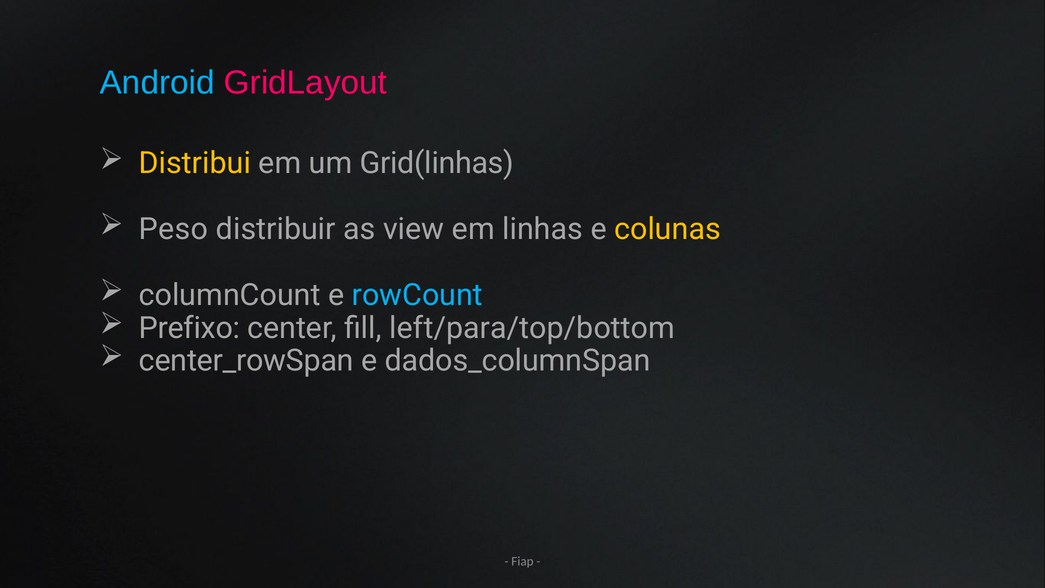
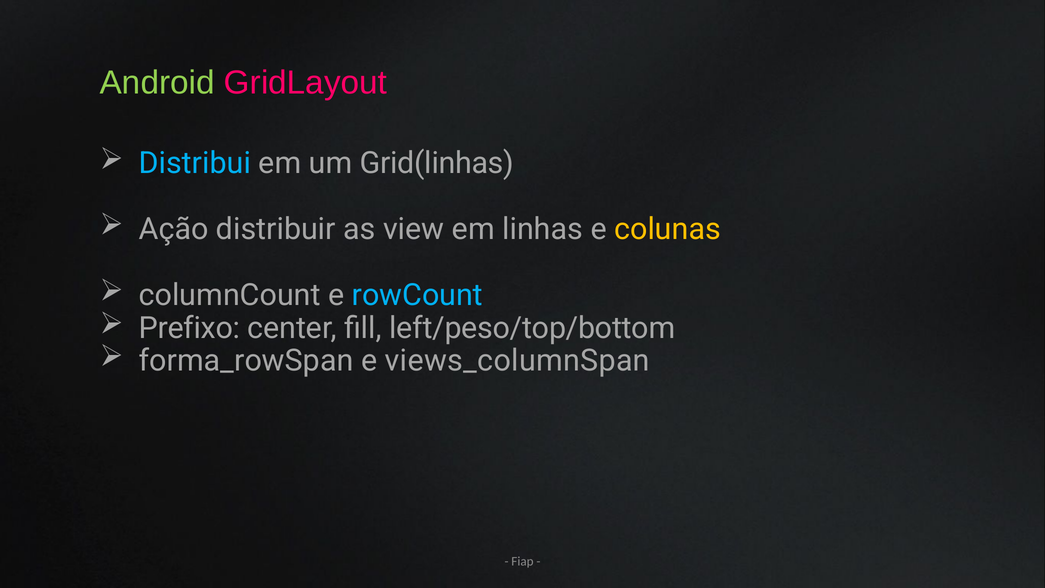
Android colour: light blue -> light green
Distribui colour: yellow -> light blue
Peso: Peso -> Ação
left/para/top/bottom: left/para/top/bottom -> left/peso/top/bottom
center_rowSpan: center_rowSpan -> forma_rowSpan
dados_columnSpan: dados_columnSpan -> views_columnSpan
